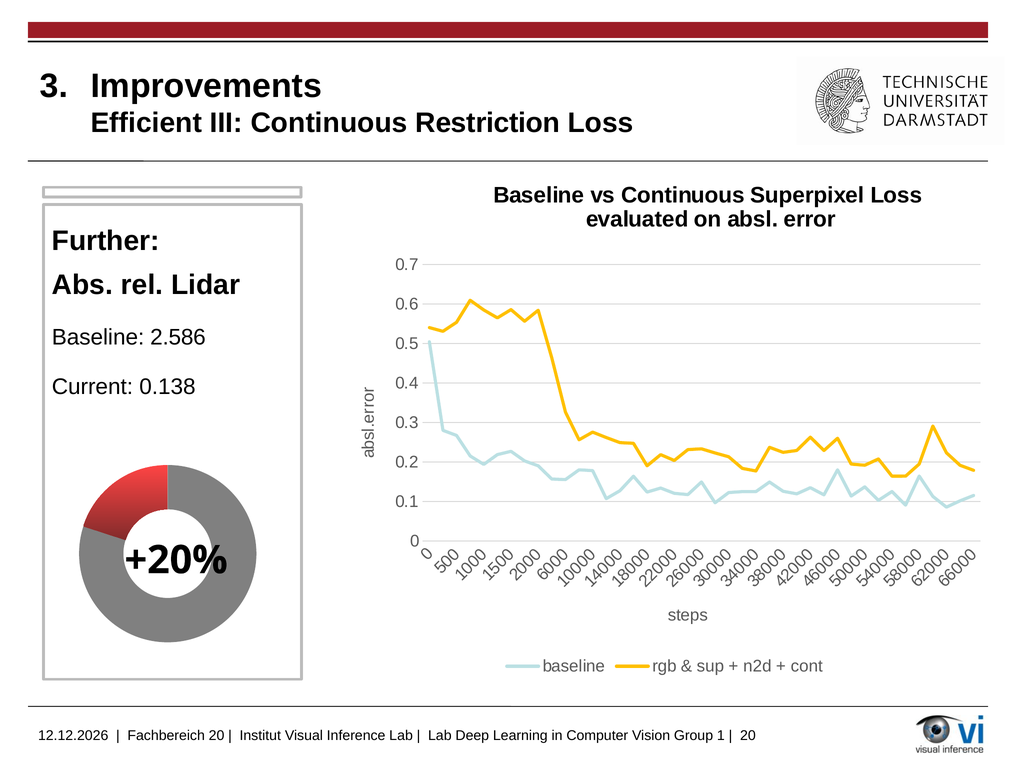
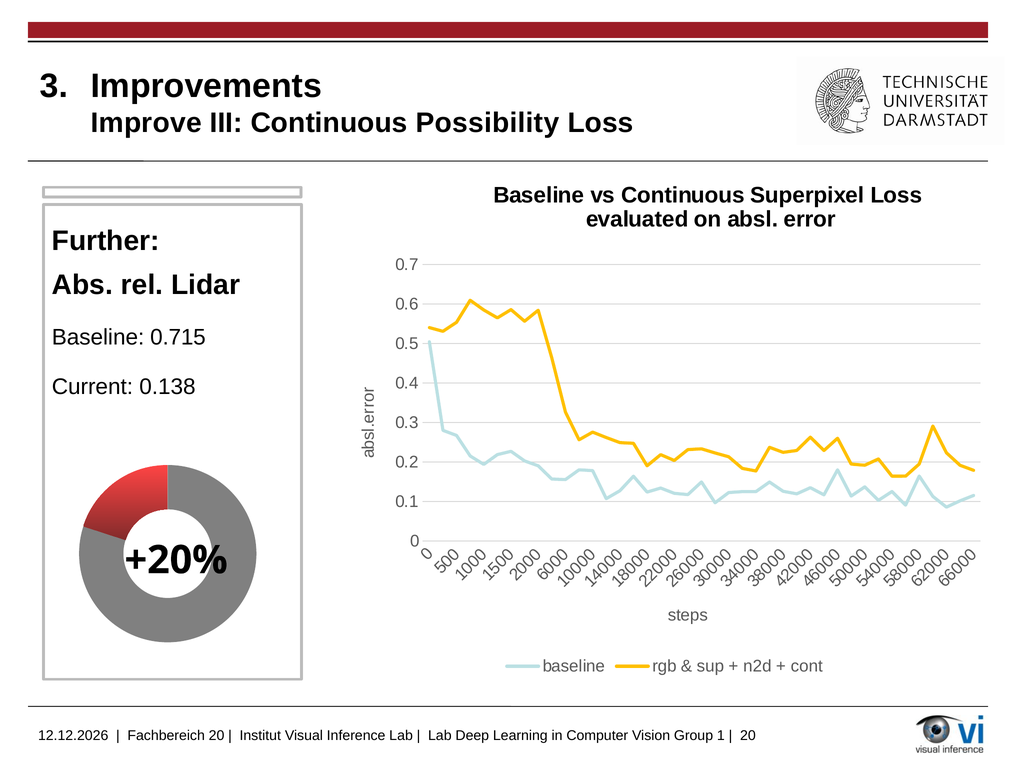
Efficient: Efficient -> Improve
Restriction: Restriction -> Possibility
2.586: 2.586 -> 0.715
